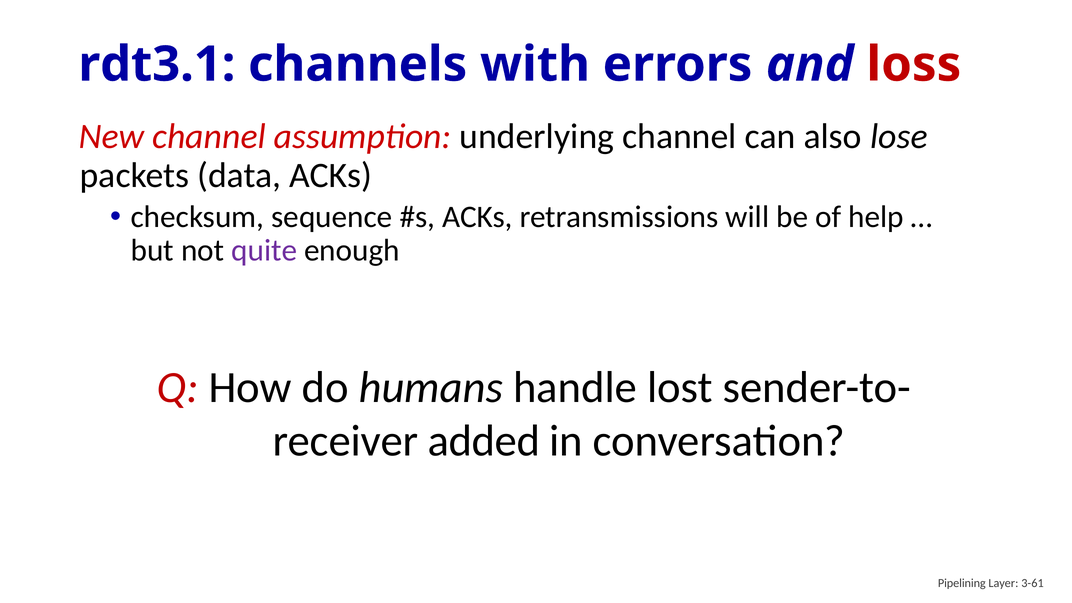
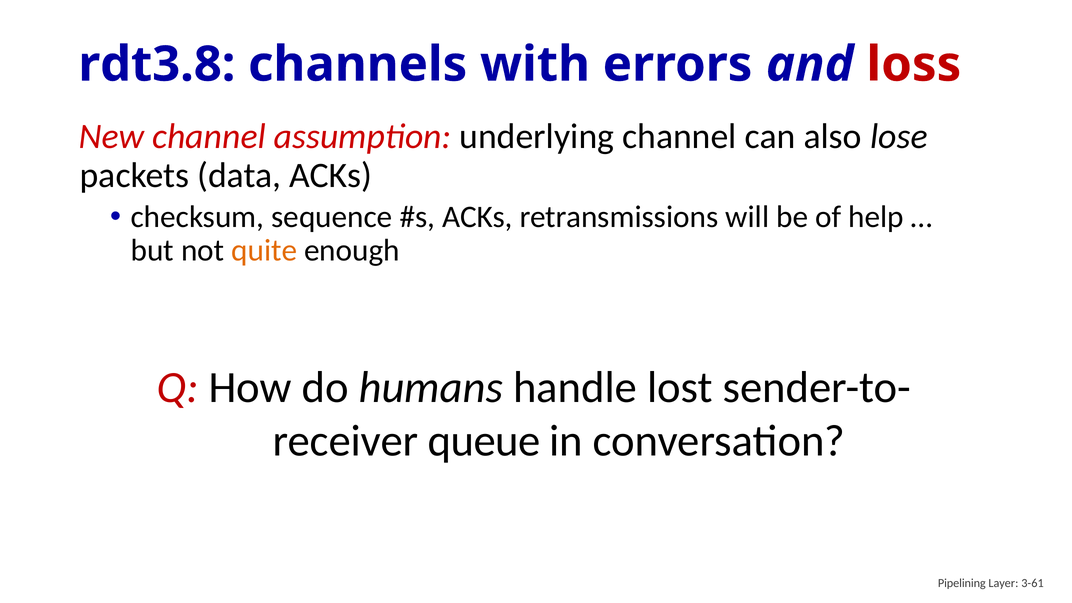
rdt3.1: rdt3.1 -> rdt3.8
quite colour: purple -> orange
added: added -> queue
